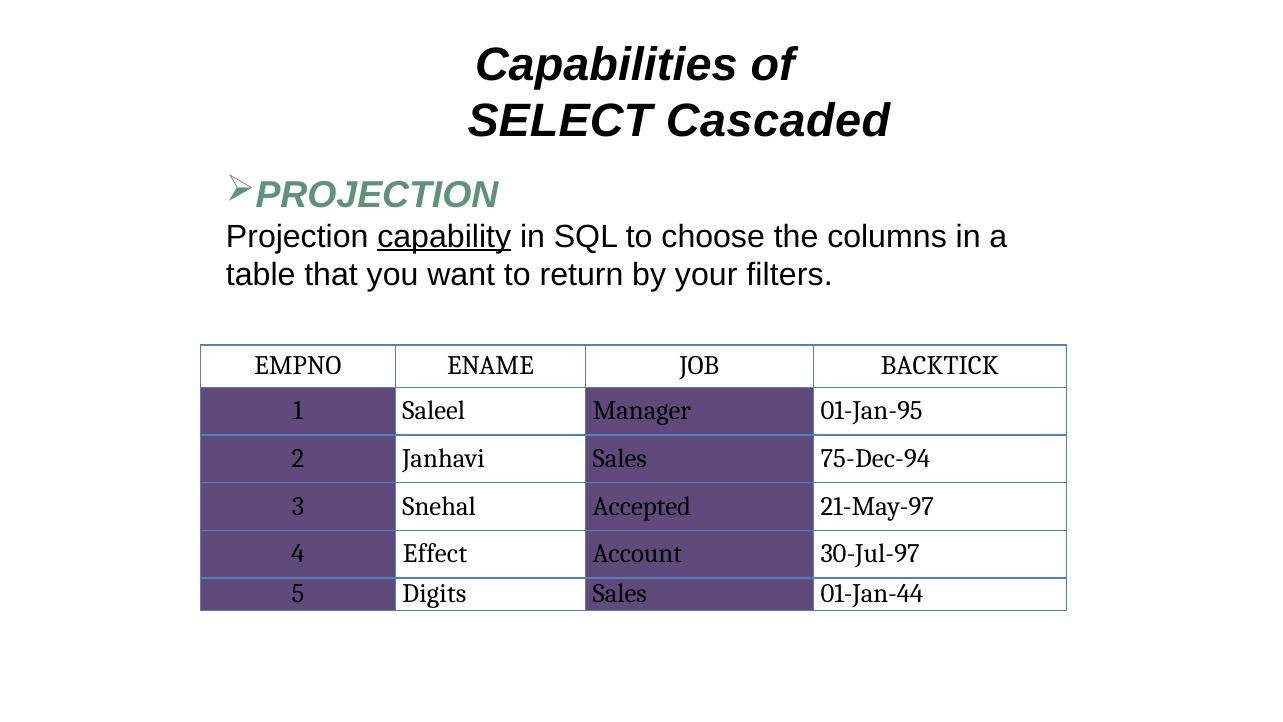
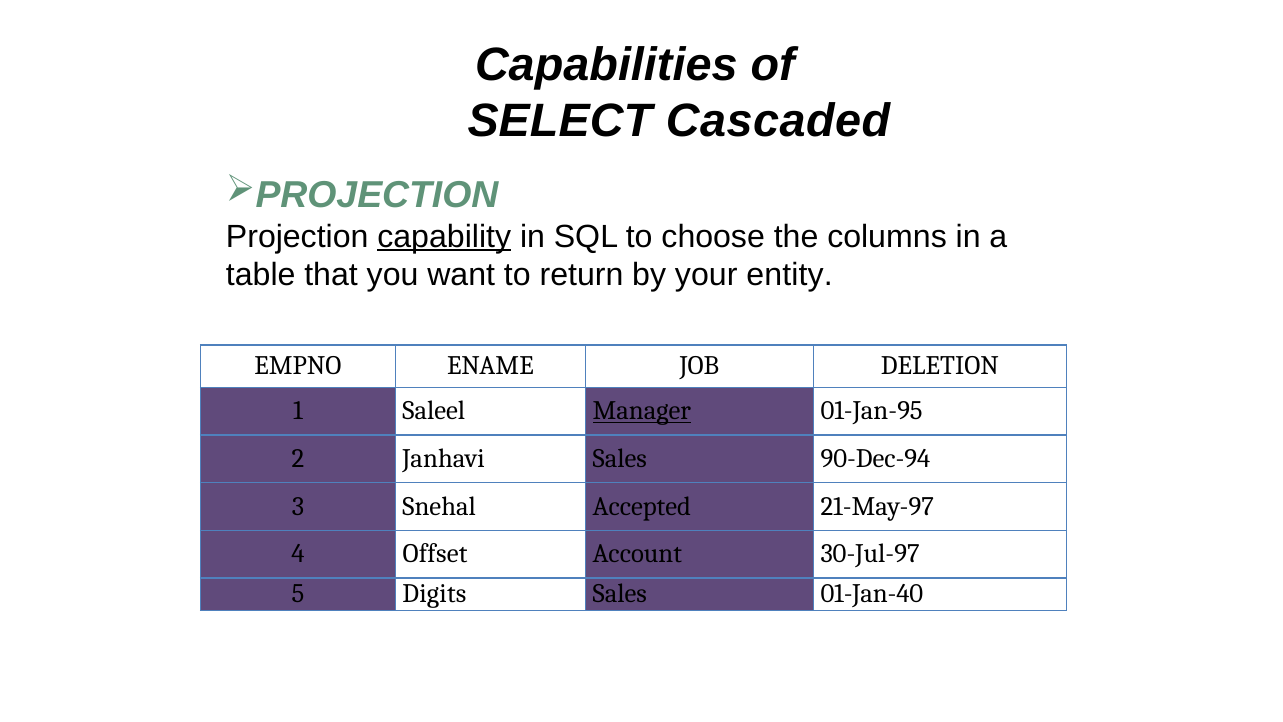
filters: filters -> entity
BACKTICK: BACKTICK -> DELETION
Manager underline: none -> present
75-Dec-94: 75-Dec-94 -> 90-Dec-94
Effect: Effect -> Offset
01-Jan-44: 01-Jan-44 -> 01-Jan-40
